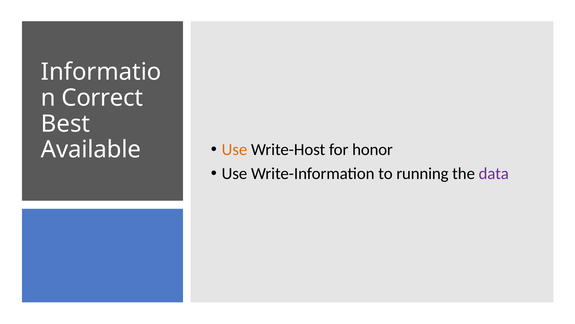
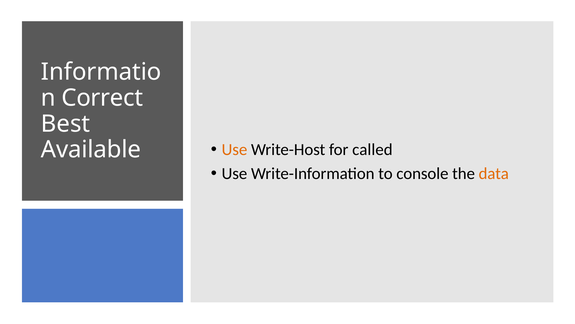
honor: honor -> called
running: running -> console
data colour: purple -> orange
